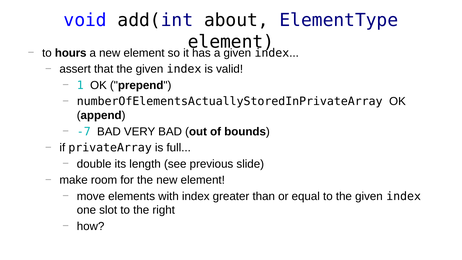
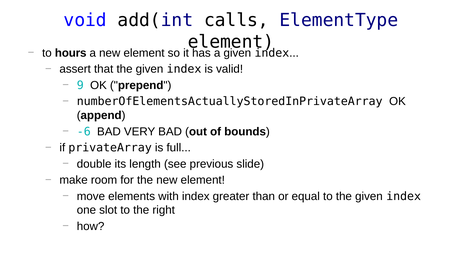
about: about -> calls
1: 1 -> 9
-7: -7 -> -6
